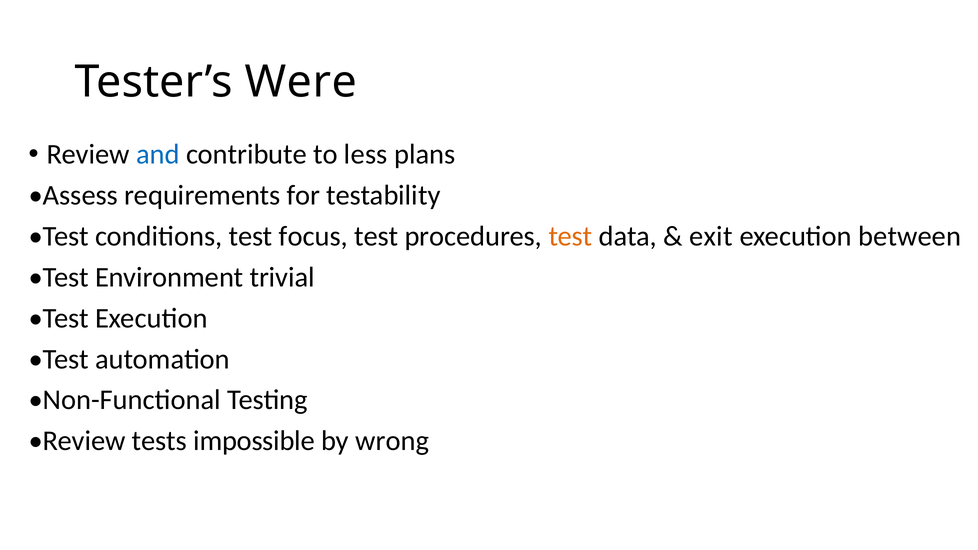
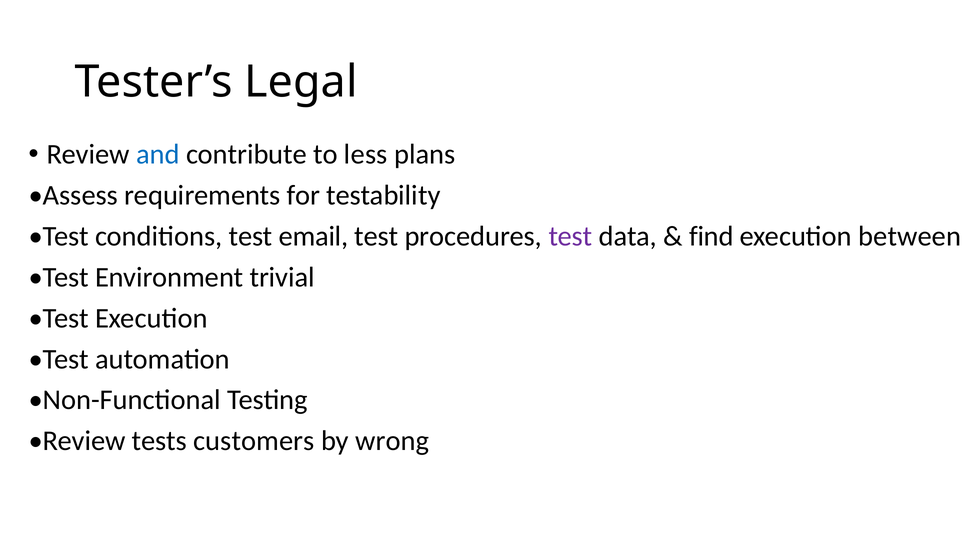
Were: Were -> Legal
focus: focus -> email
test at (570, 236) colour: orange -> purple
exit: exit -> find
impossible: impossible -> customers
